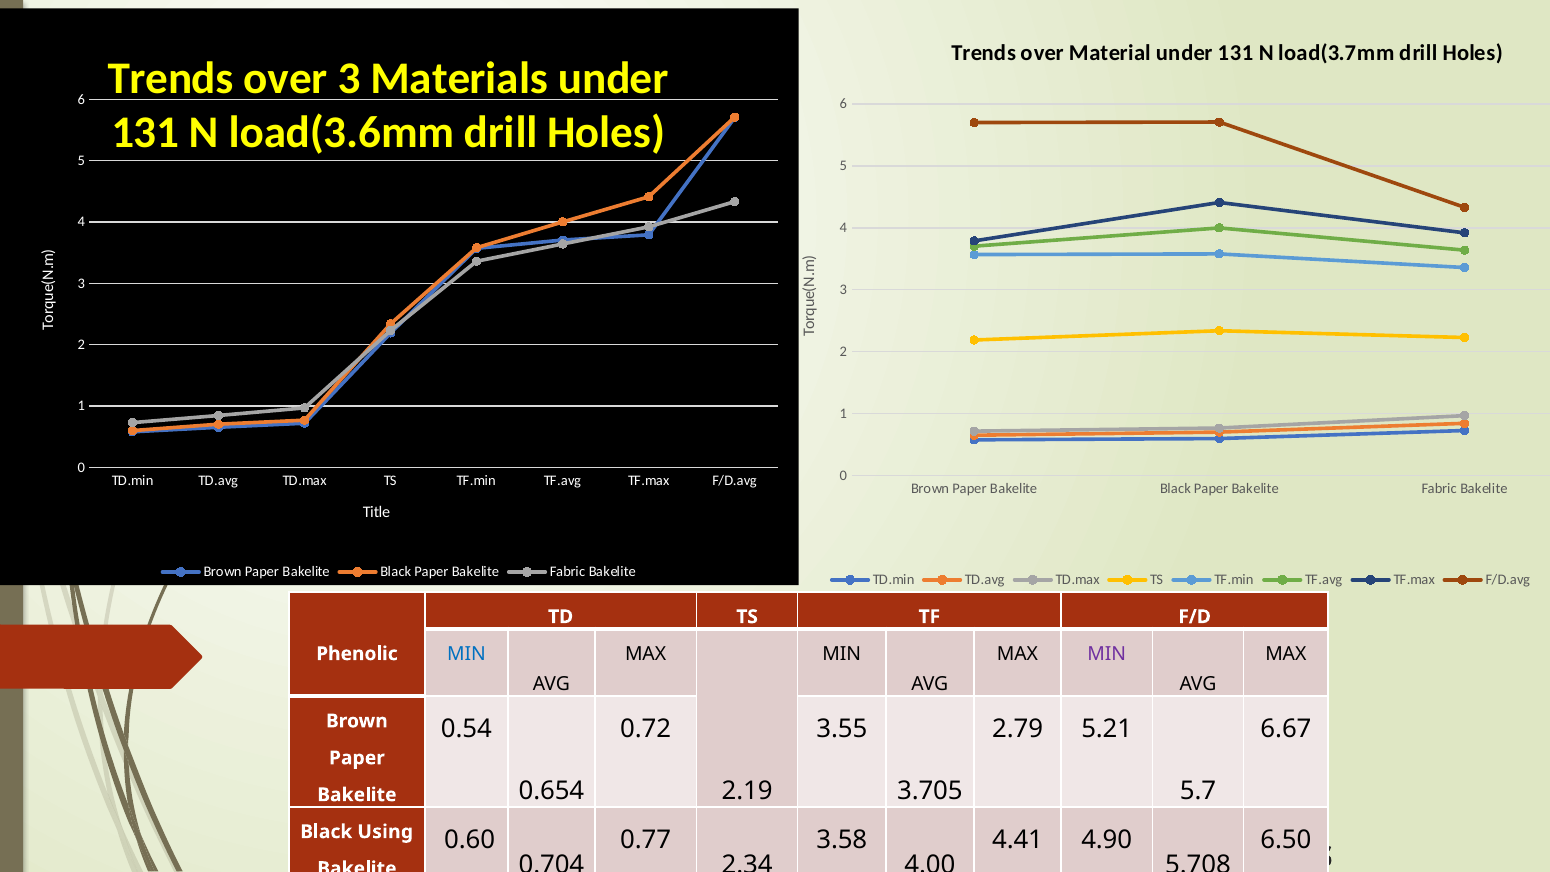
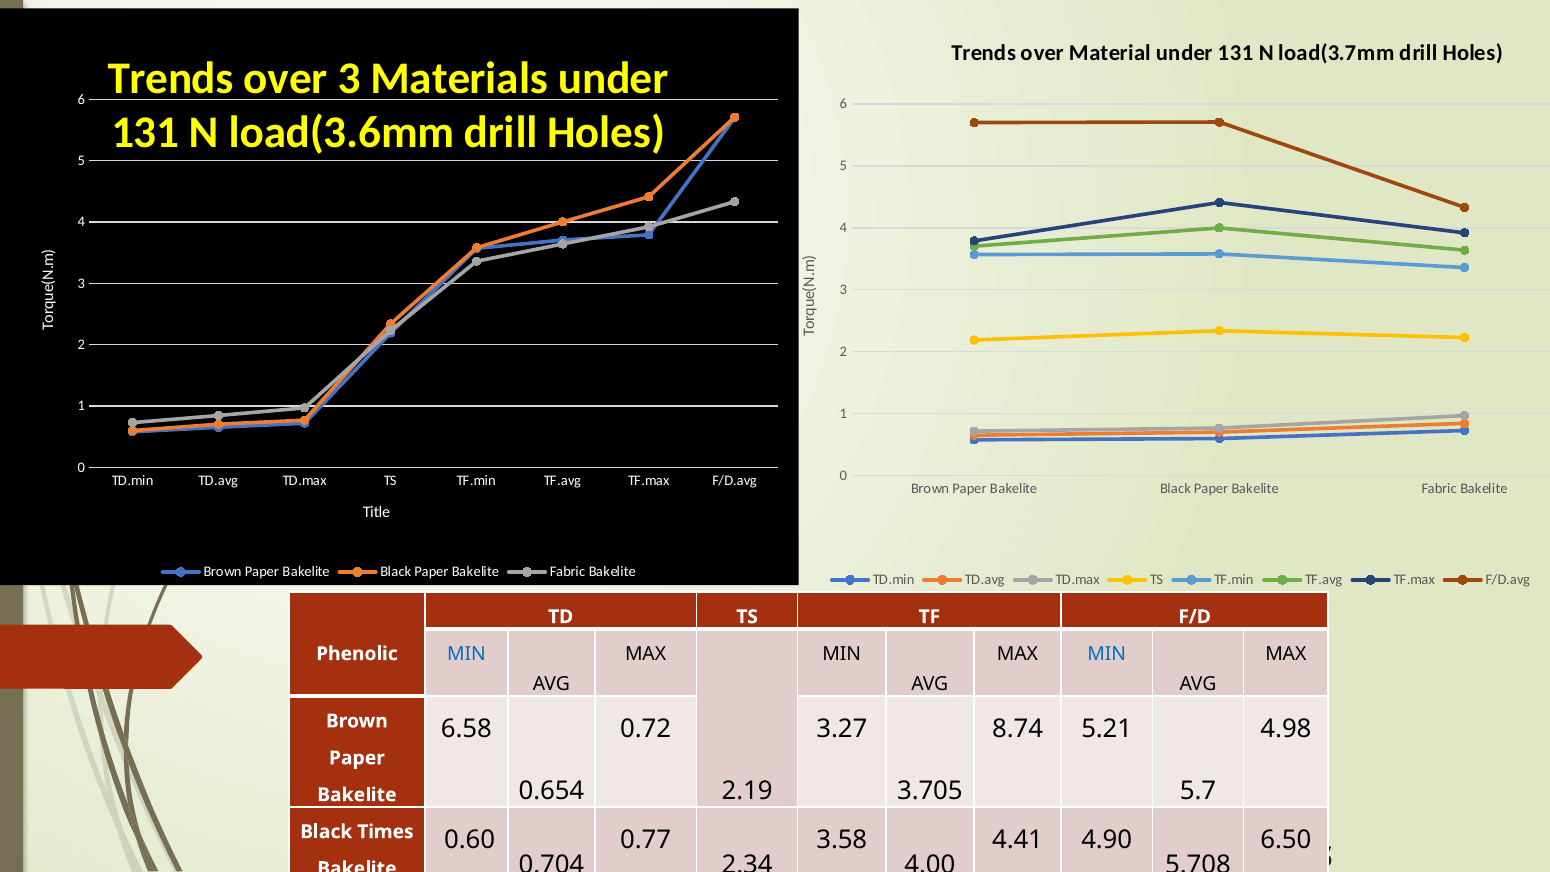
MIN at (1107, 654) colour: purple -> blue
0.54: 0.54 -> 6.58
3.55: 3.55 -> 3.27
2.79: 2.79 -> 8.74
6.67: 6.67 -> 4.98
Using: Using -> Times
